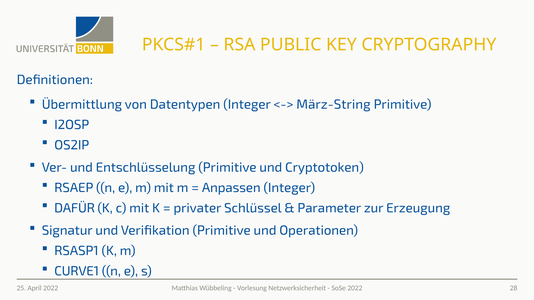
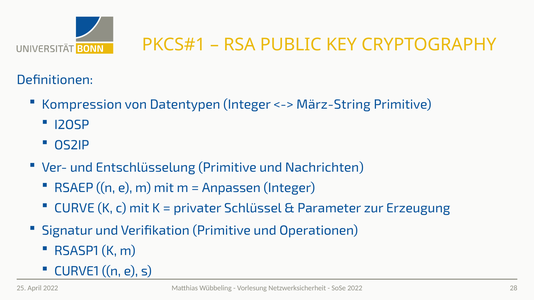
Übermittlung: Übermittlung -> Kompression
Cryptotoken: Cryptotoken -> Nachrichten
DAFÜR: DAFÜR -> CURVE
